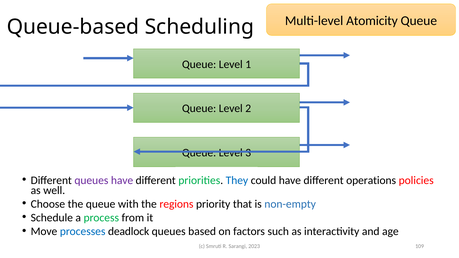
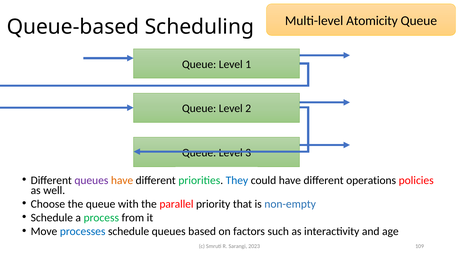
have at (122, 180) colour: purple -> orange
regions: regions -> parallel
processes deadlock: deadlock -> schedule
